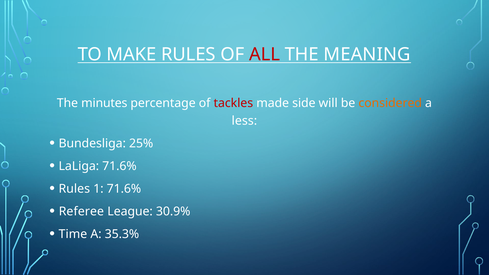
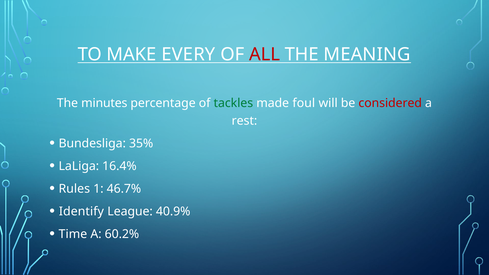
MAKE RULES: RULES -> EVERY
tackles colour: red -> green
side: side -> foul
considered colour: orange -> red
less: less -> rest
25%: 25% -> 35%
LaLiga 71.6%: 71.6% -> 16.4%
1 71.6%: 71.6% -> 46.7%
Referee: Referee -> Identify
30.9%: 30.9% -> 40.9%
35.3%: 35.3% -> 60.2%
